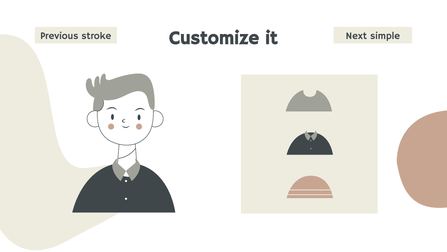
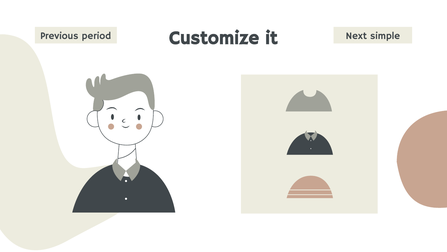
stroke: stroke -> period
